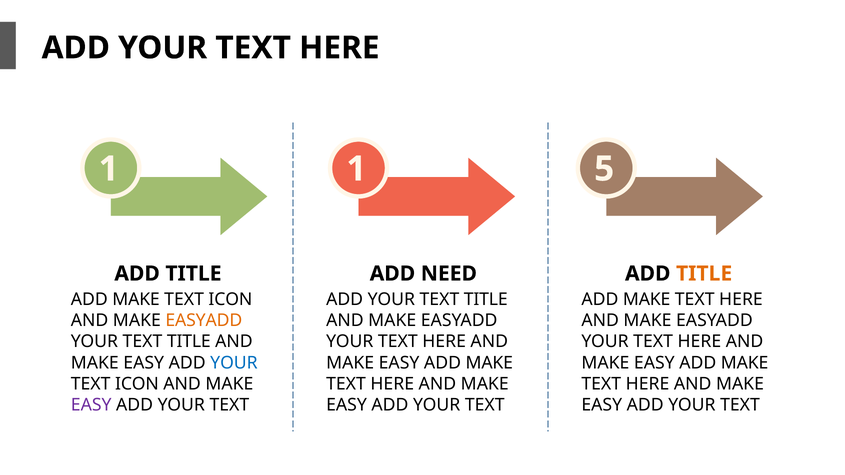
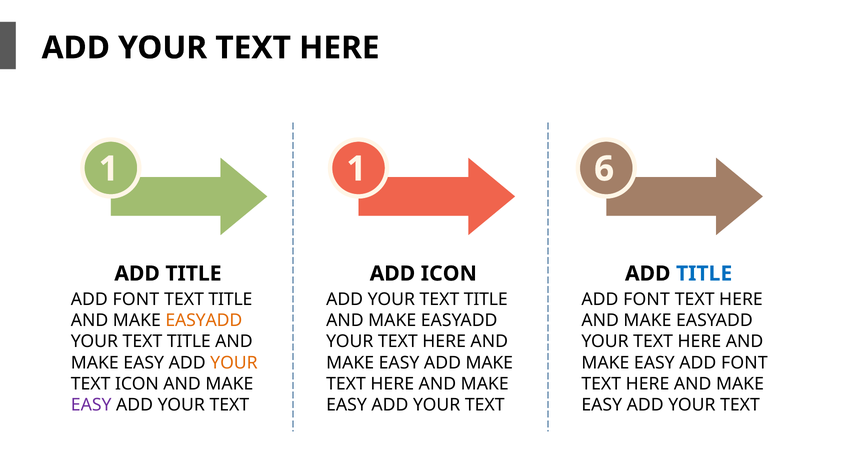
5: 5 -> 6
ADD NEED: NEED -> ICON
TITLE at (704, 274) colour: orange -> blue
MAKE at (136, 300): MAKE -> FONT
ICON at (230, 300): ICON -> TITLE
MAKE at (647, 300): MAKE -> FONT
YOUR at (234, 363) colour: blue -> orange
MAKE at (745, 363): MAKE -> FONT
